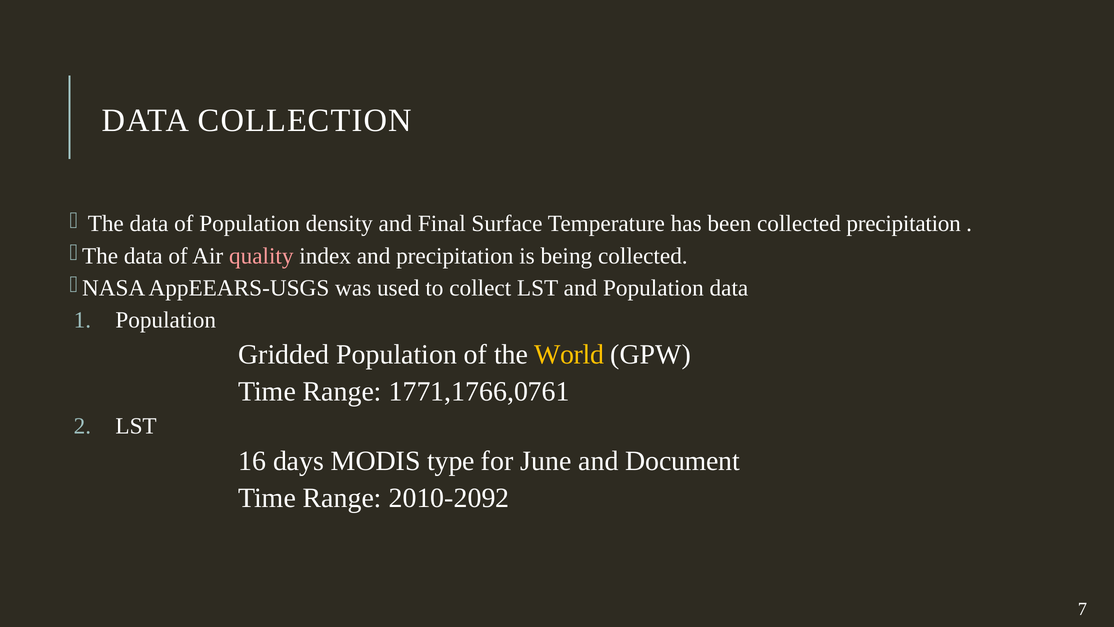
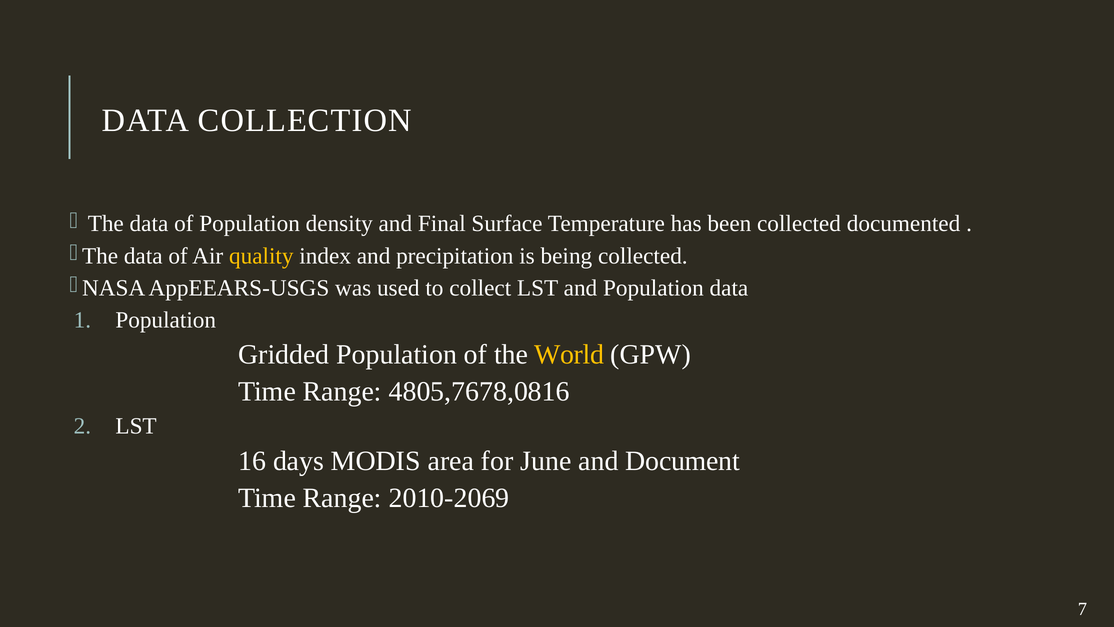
collected precipitation: precipitation -> documented
quality colour: pink -> yellow
1771,1766,0761: 1771,1766,0761 -> 4805,7678,0816
type: type -> area
2010-2092: 2010-2092 -> 2010-2069
